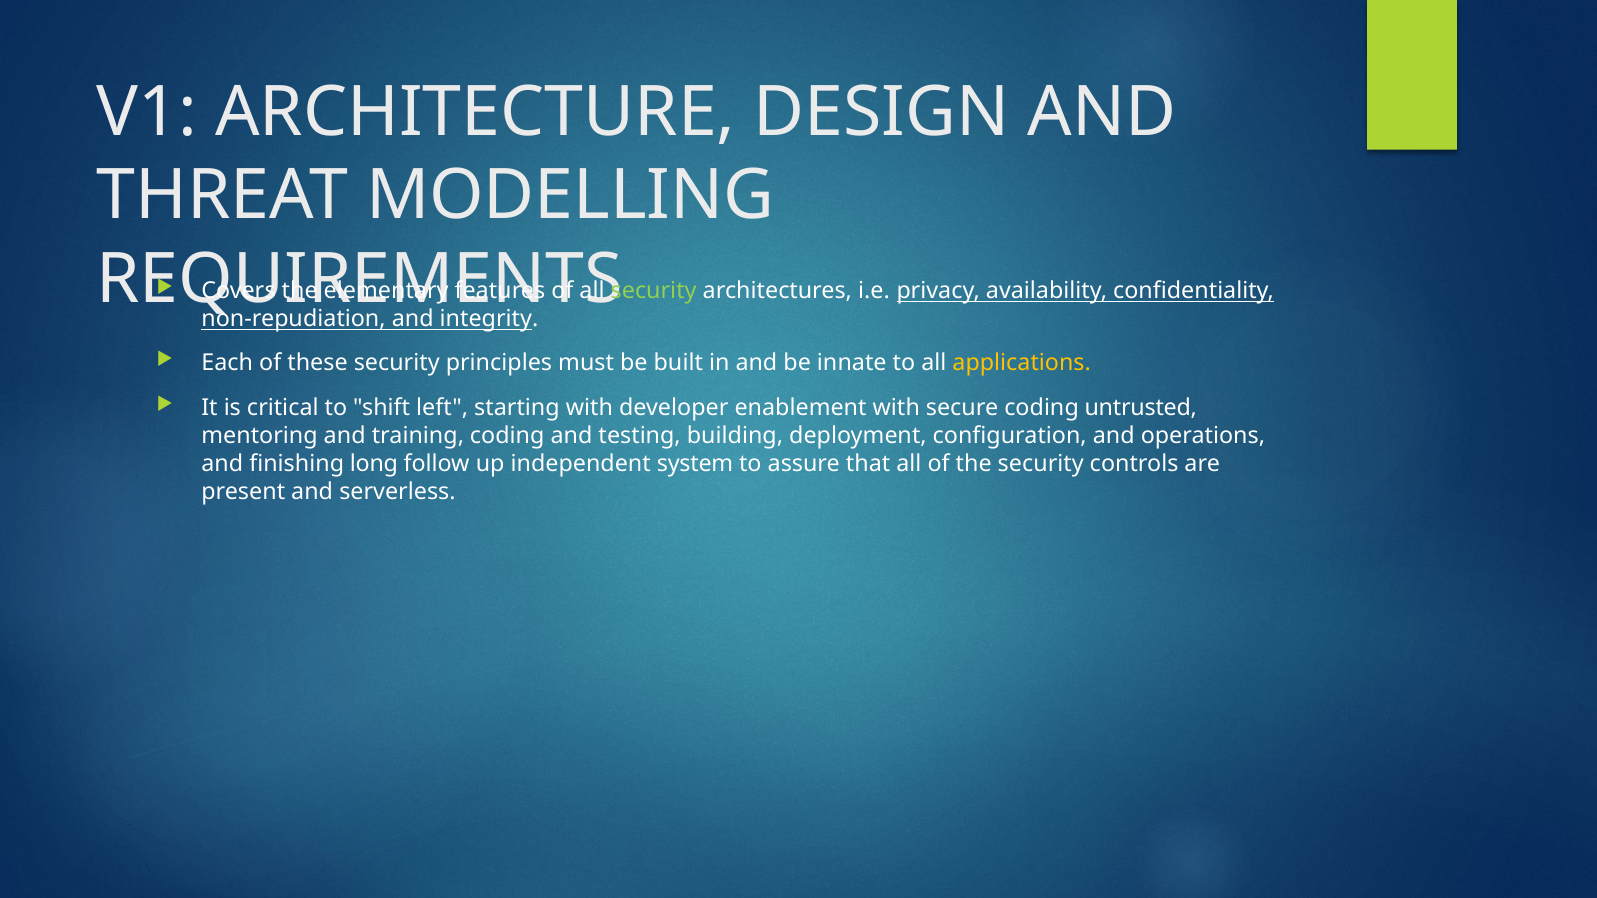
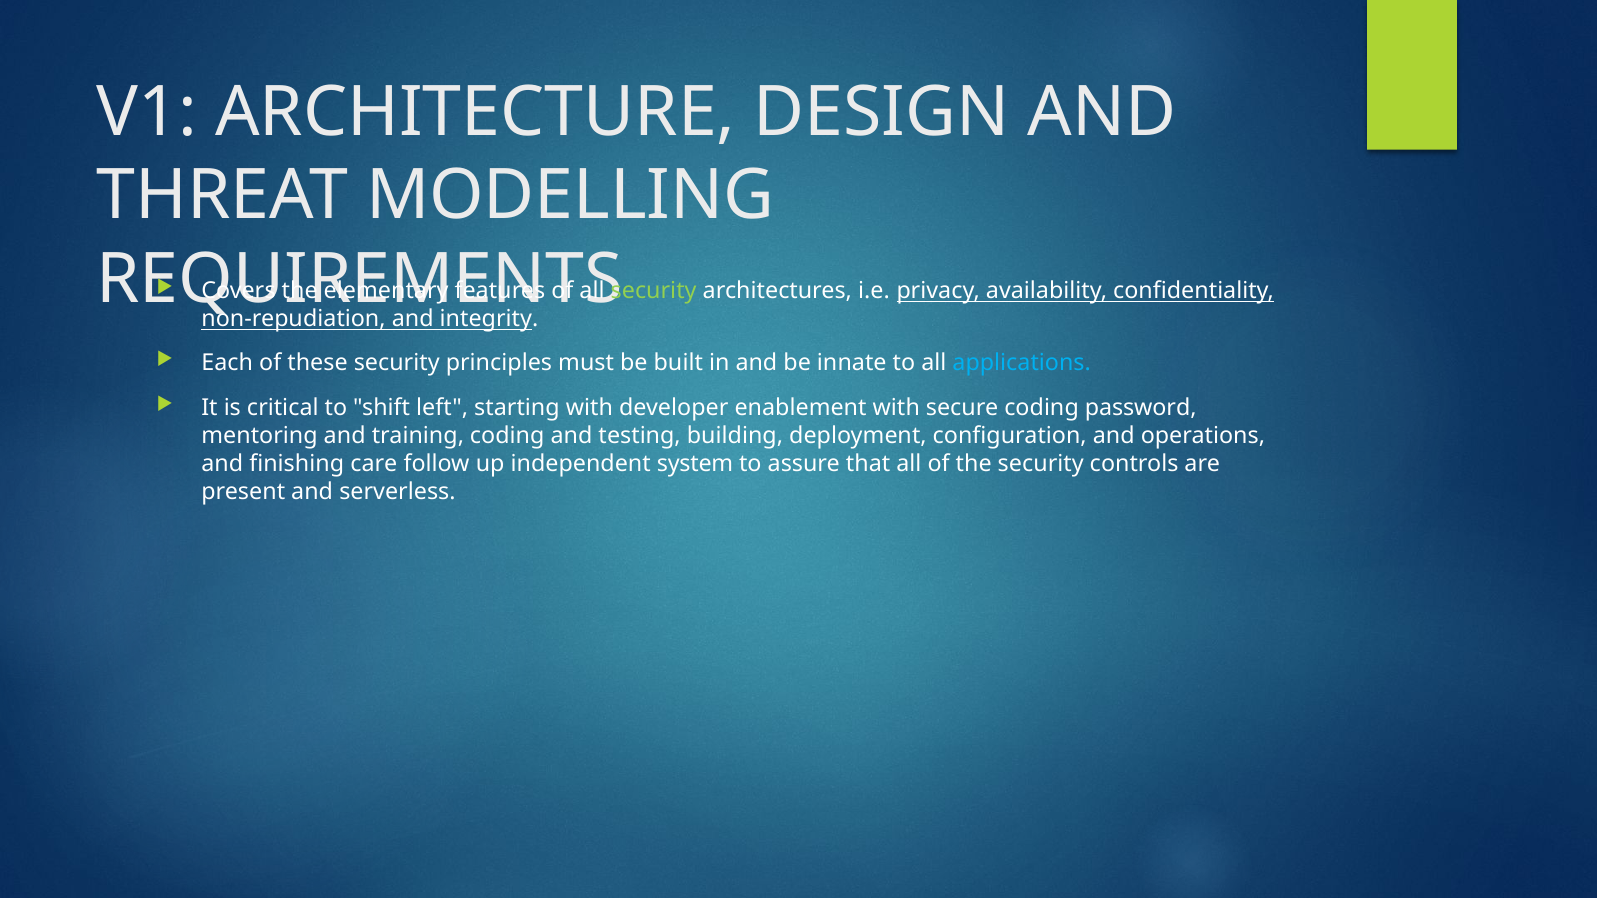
applications colour: yellow -> light blue
untrusted: untrusted -> password
long: long -> care
